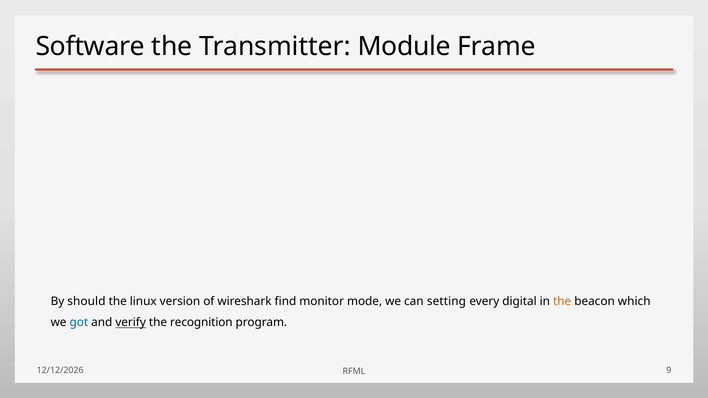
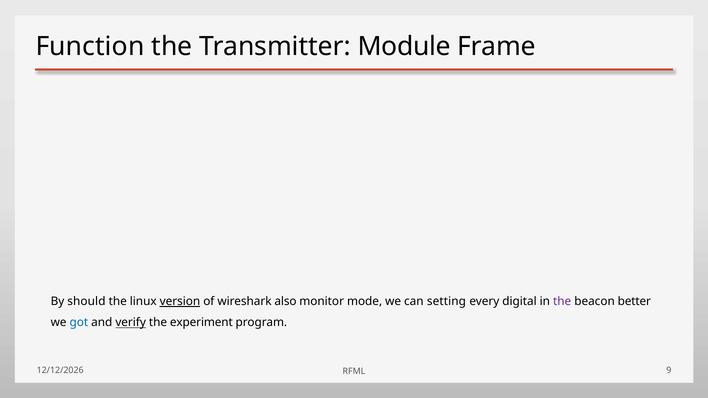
Software: Software -> Function
version underline: none -> present
find: find -> also
the at (562, 302) colour: orange -> purple
which: which -> better
recognition: recognition -> experiment
